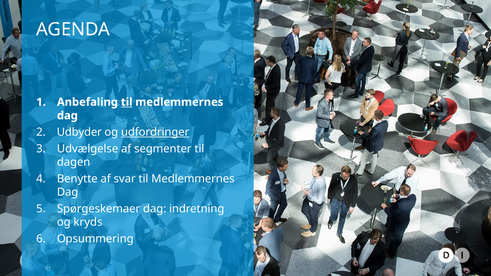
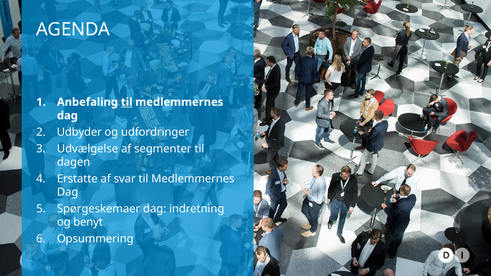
udfordringer underline: present -> none
Benytte: Benytte -> Erstatte
kryds: kryds -> benyt
